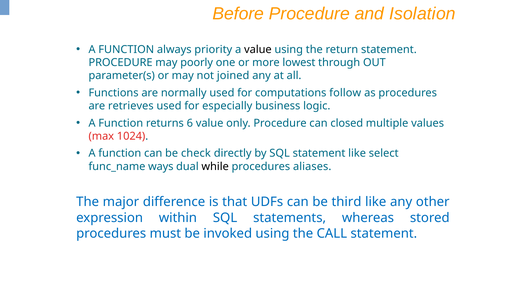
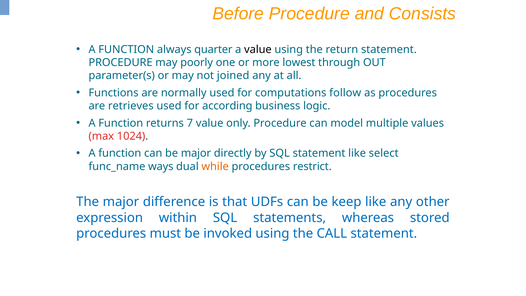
Isolation: Isolation -> Consists
priority: priority -> quarter
especially: especially -> according
6: 6 -> 7
closed: closed -> model
be check: check -> major
while colour: black -> orange
aliases: aliases -> restrict
third: third -> keep
